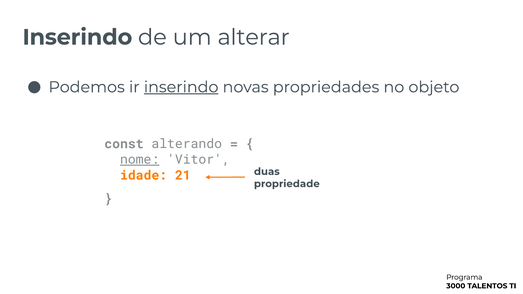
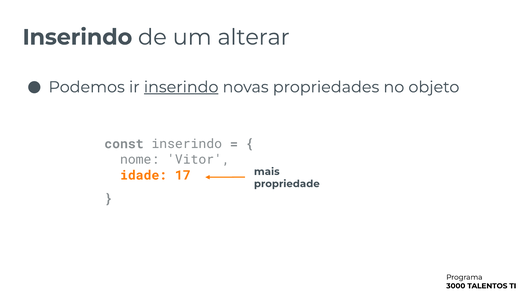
const alterando: alterando -> inserindo
nome underline: present -> none
duas: duas -> mais
21: 21 -> 17
